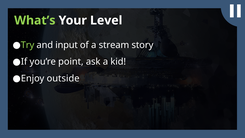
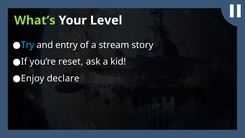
Try colour: light green -> light blue
input: input -> entry
point: point -> reset
outside: outside -> declare
